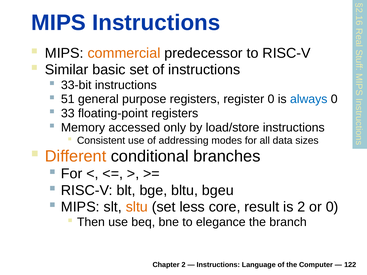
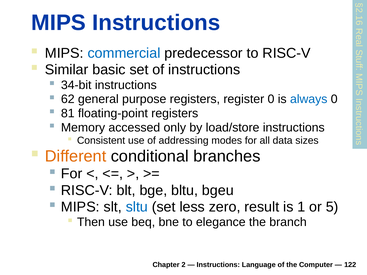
commercial colour: orange -> blue
33-bit: 33-bit -> 34-bit
51: 51 -> 62
33: 33 -> 81
sltu colour: orange -> blue
core: core -> zero
is 2: 2 -> 1
or 0: 0 -> 5
